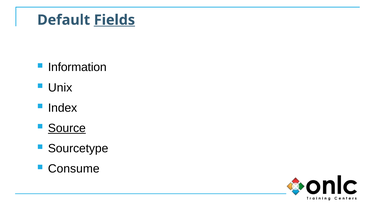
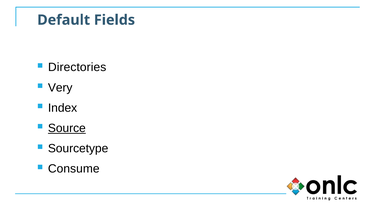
Fields underline: present -> none
Information: Information -> Directories
Unix: Unix -> Very
